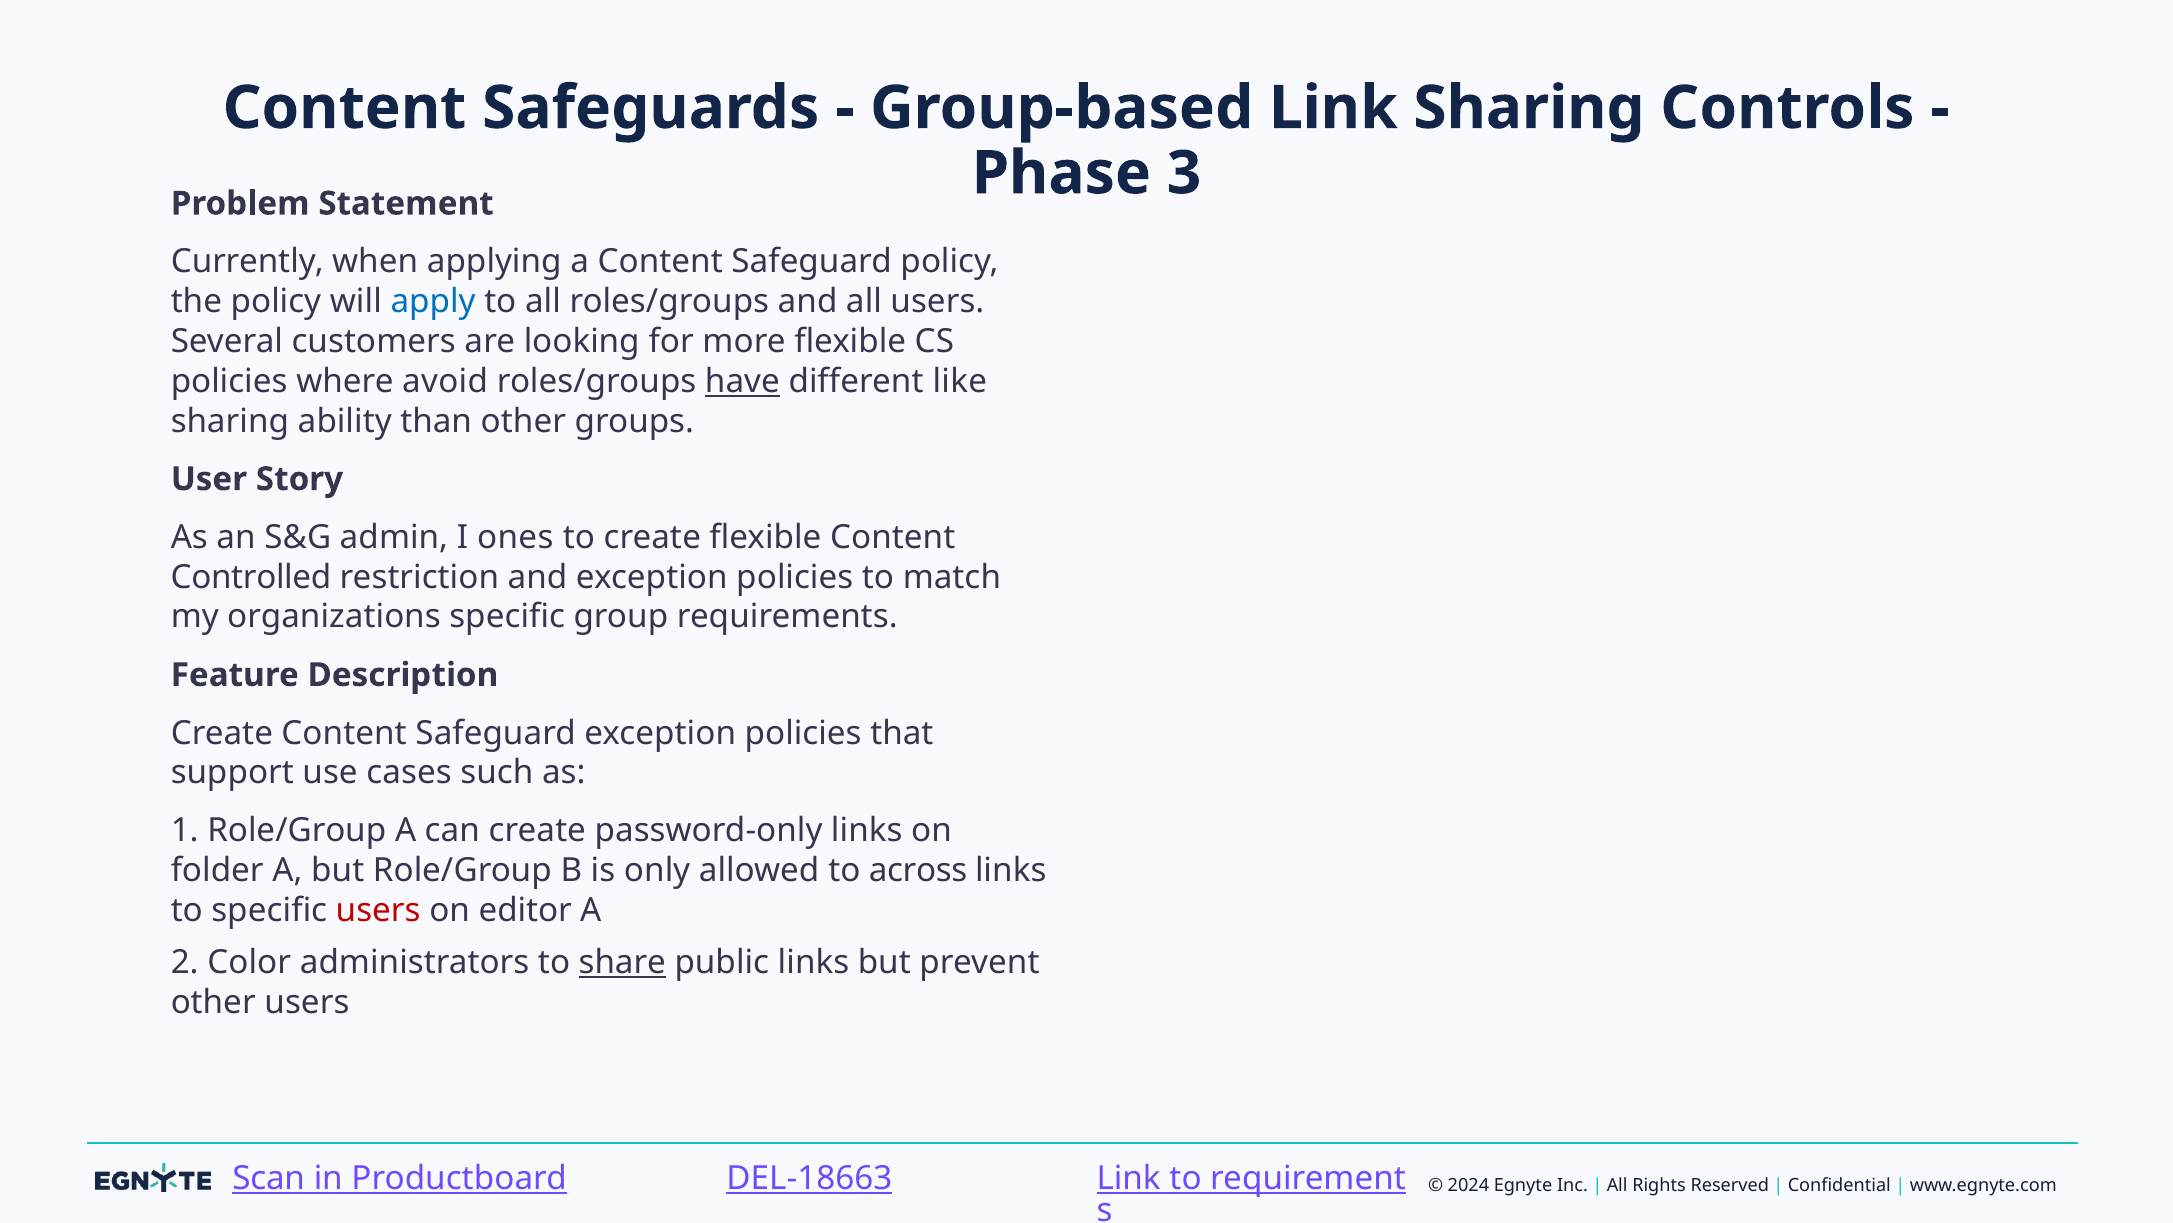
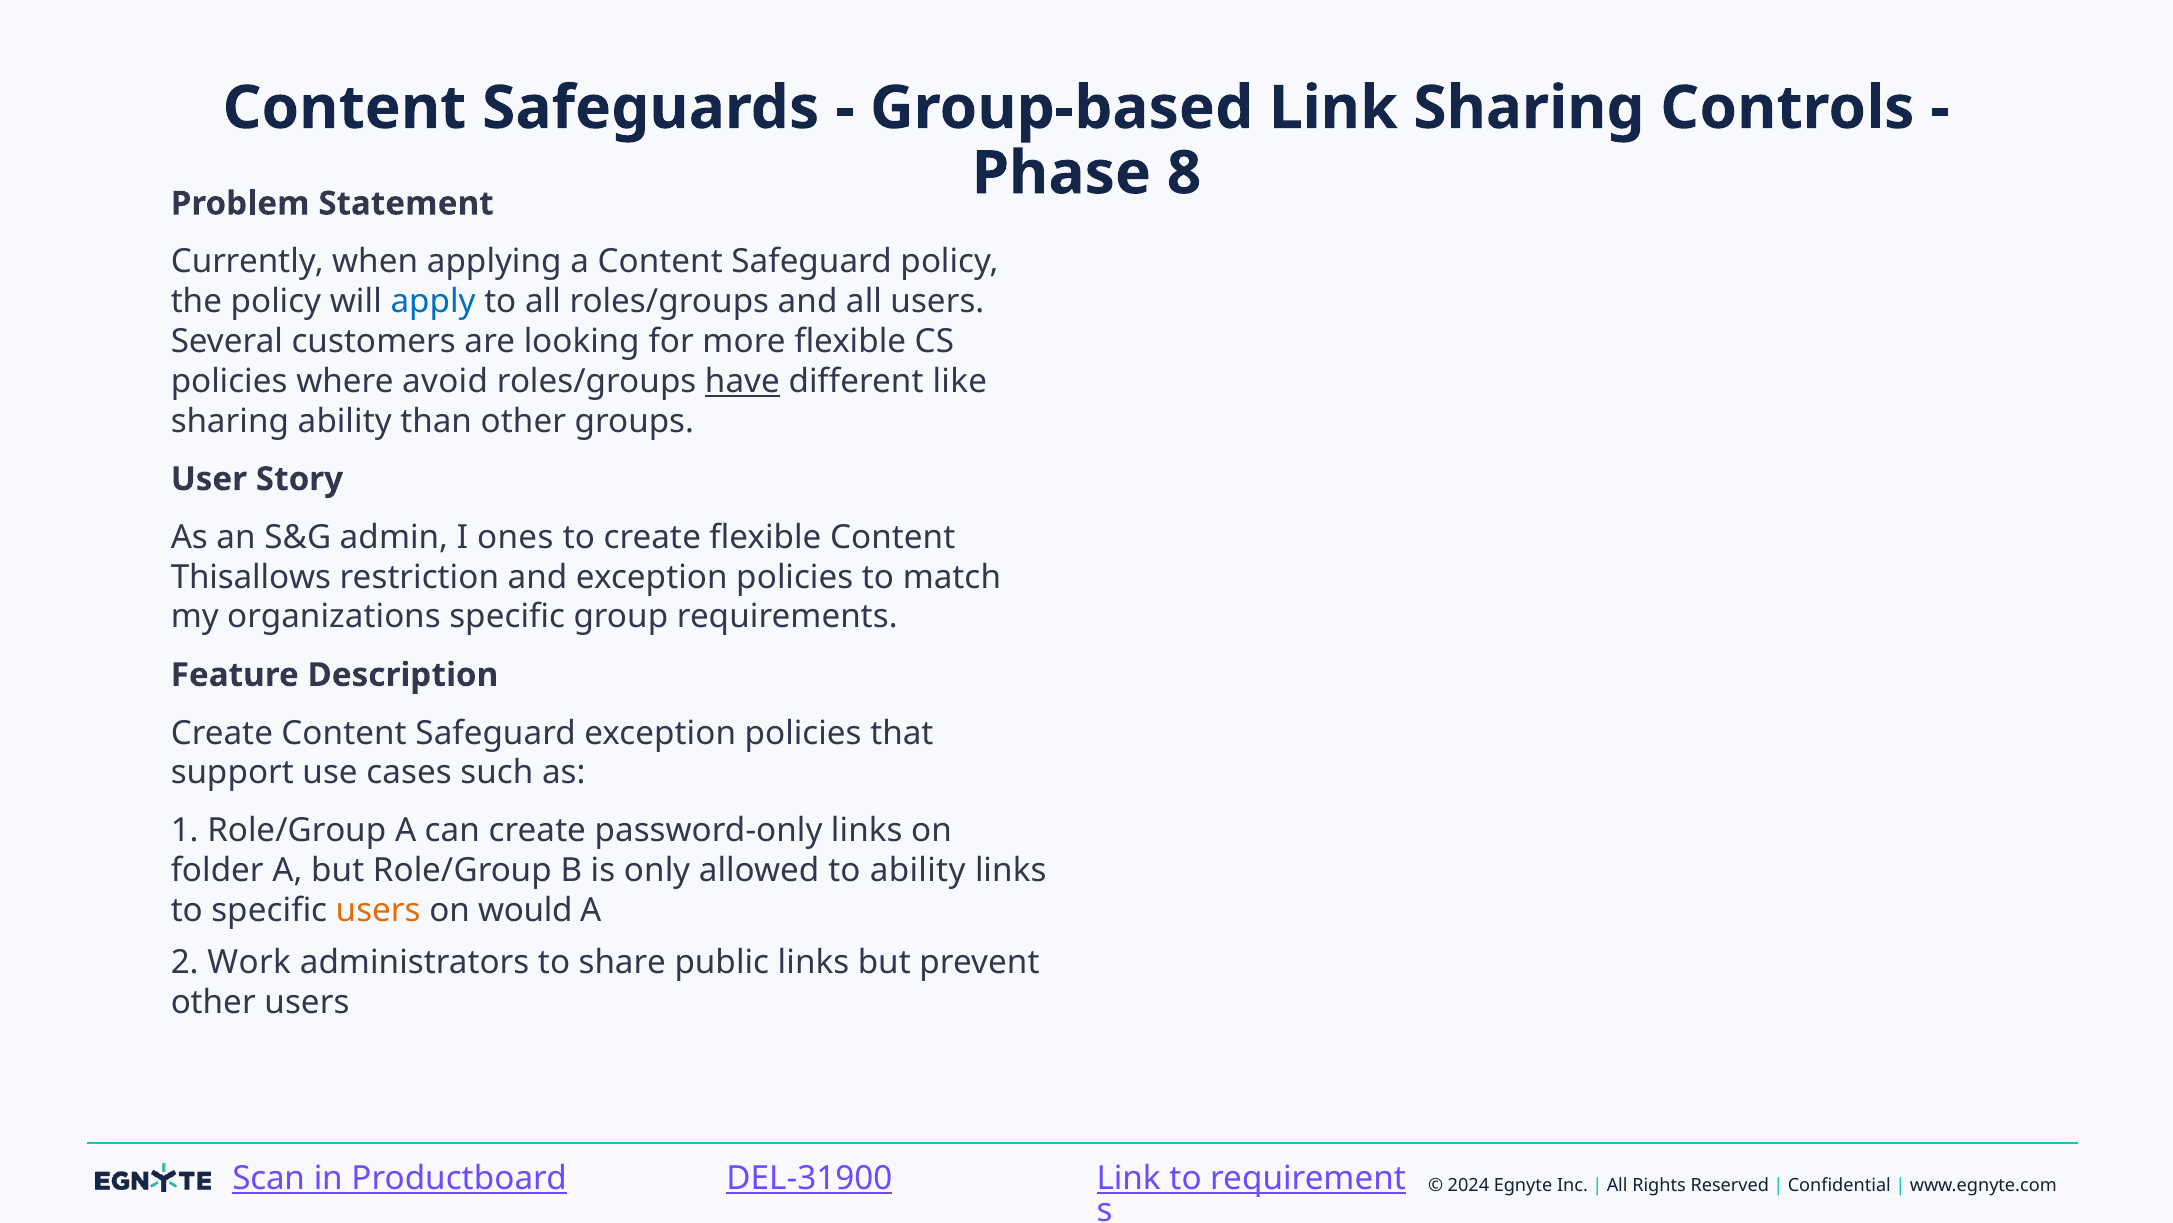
3: 3 -> 8
Controlled: Controlled -> Thisallows
to across: across -> ability
users at (378, 910) colour: red -> orange
editor: editor -> would
Color: Color -> Work
share underline: present -> none
DEL-18663: DEL-18663 -> DEL-31900
